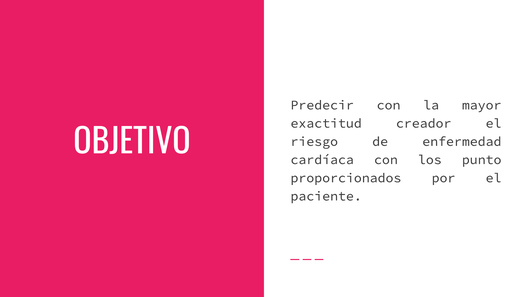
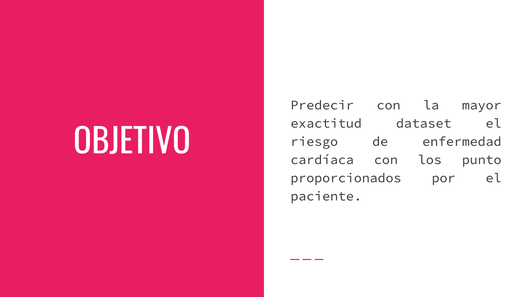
creador: creador -> dataset
